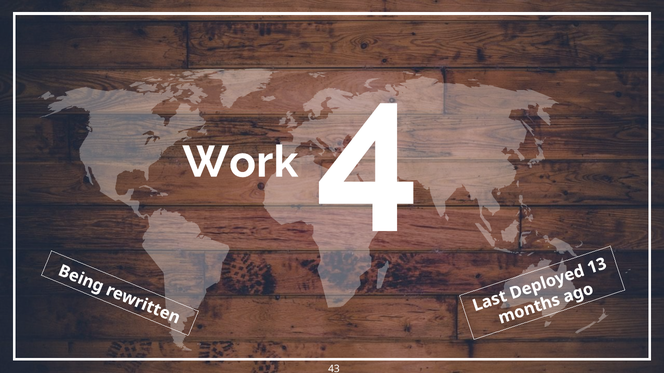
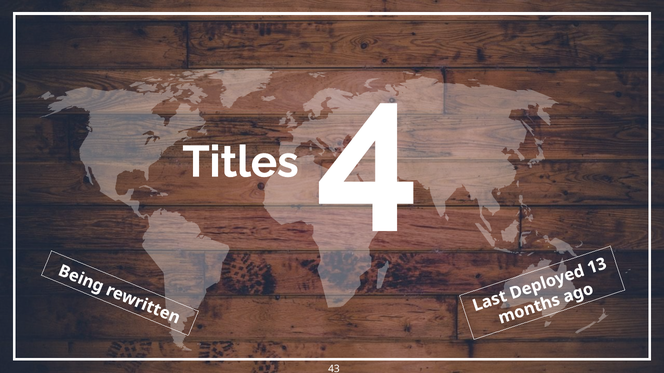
Work: Work -> Titles
